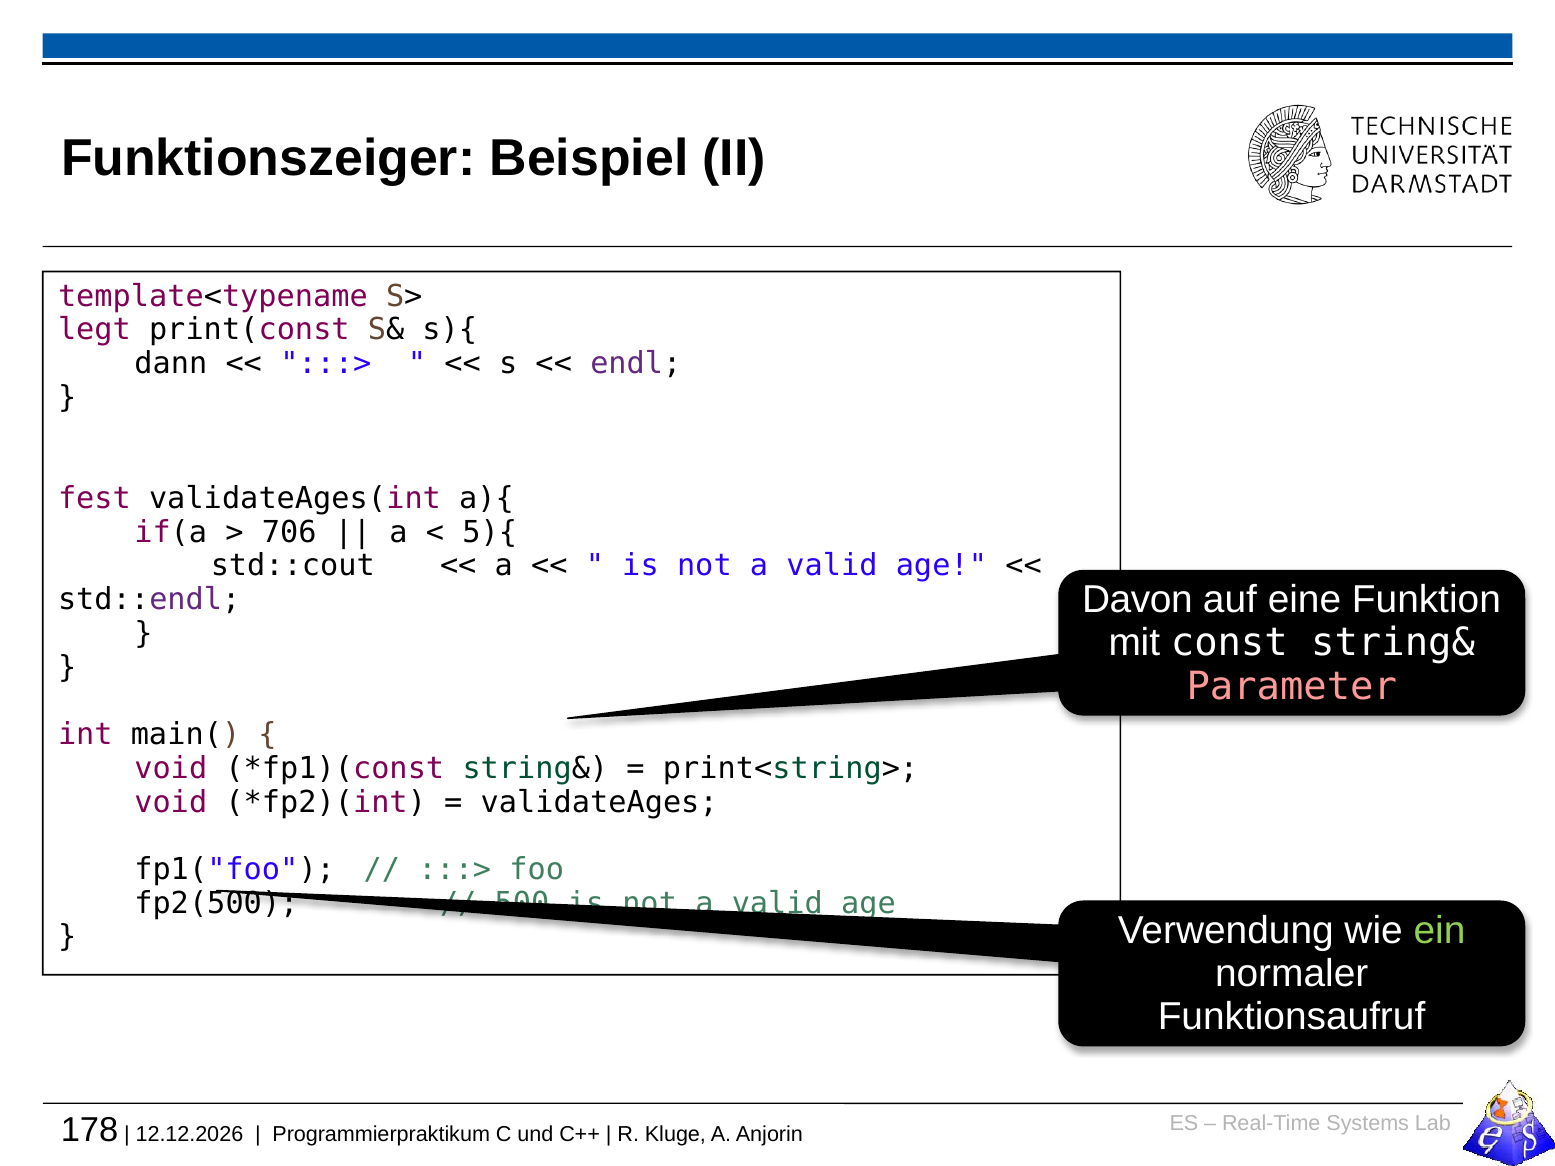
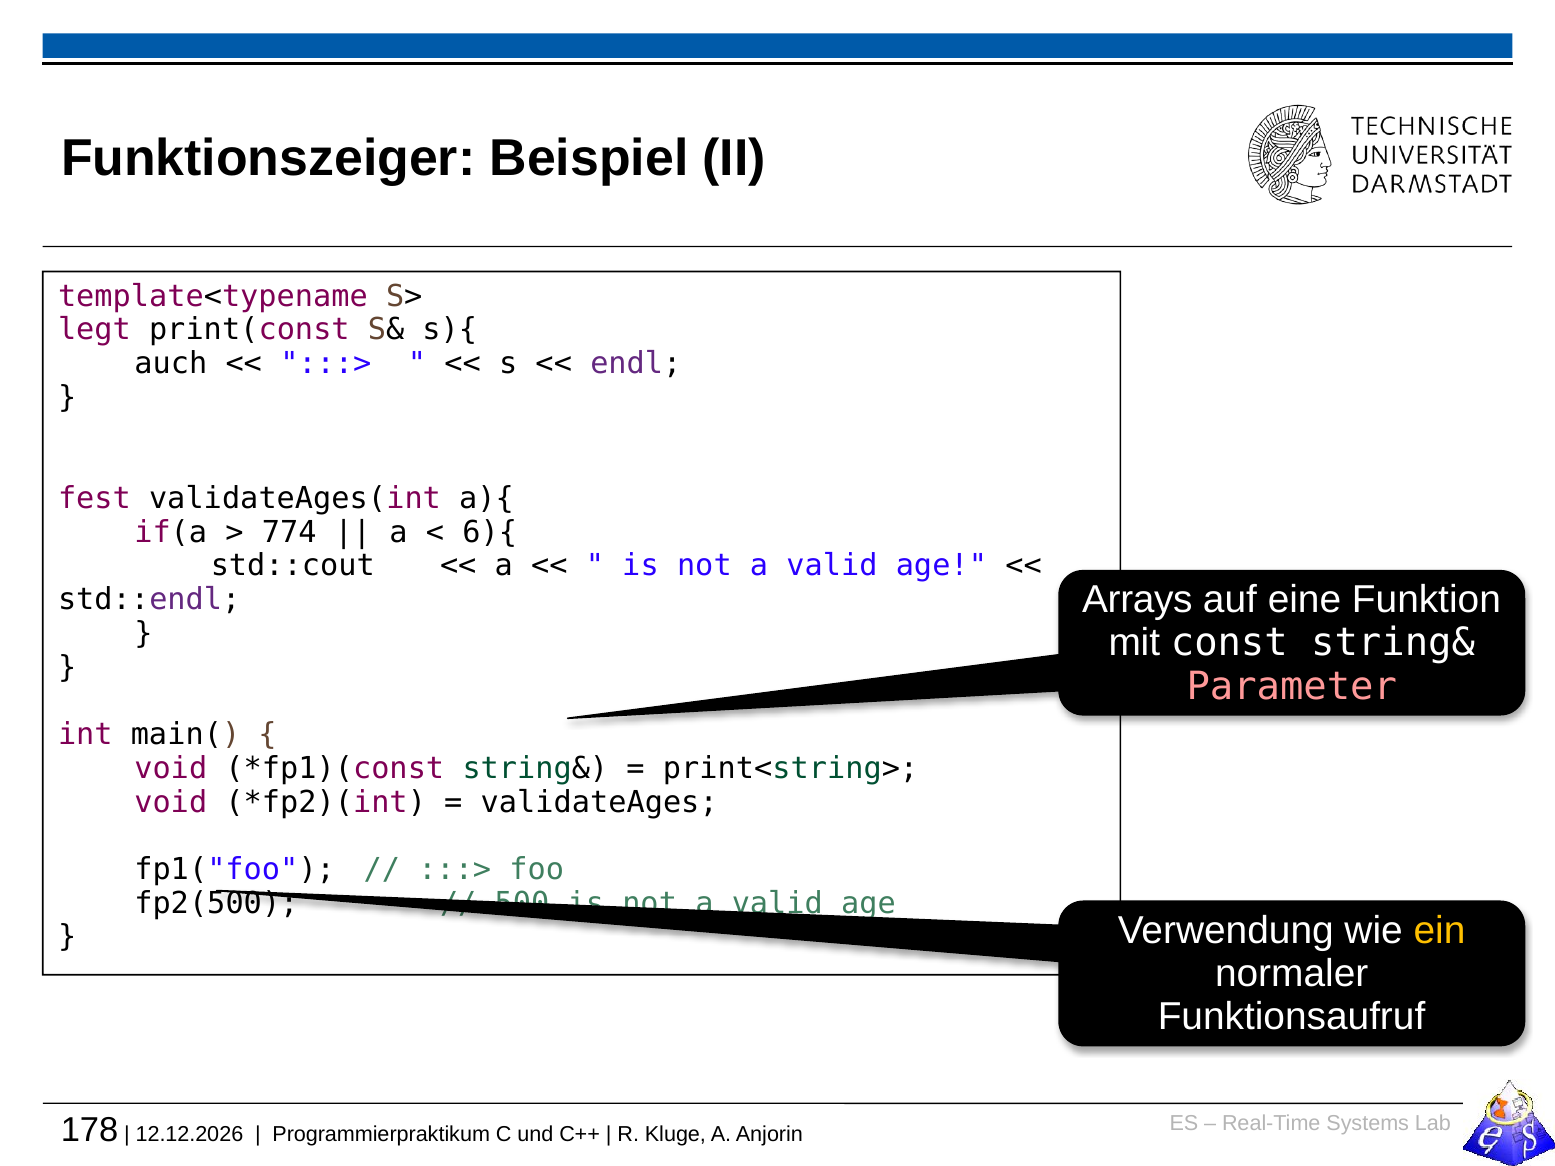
dann: dann -> auch
706: 706 -> 774
5){: 5){ -> 6){
Davon: Davon -> Arrays
ein colour: light green -> yellow
